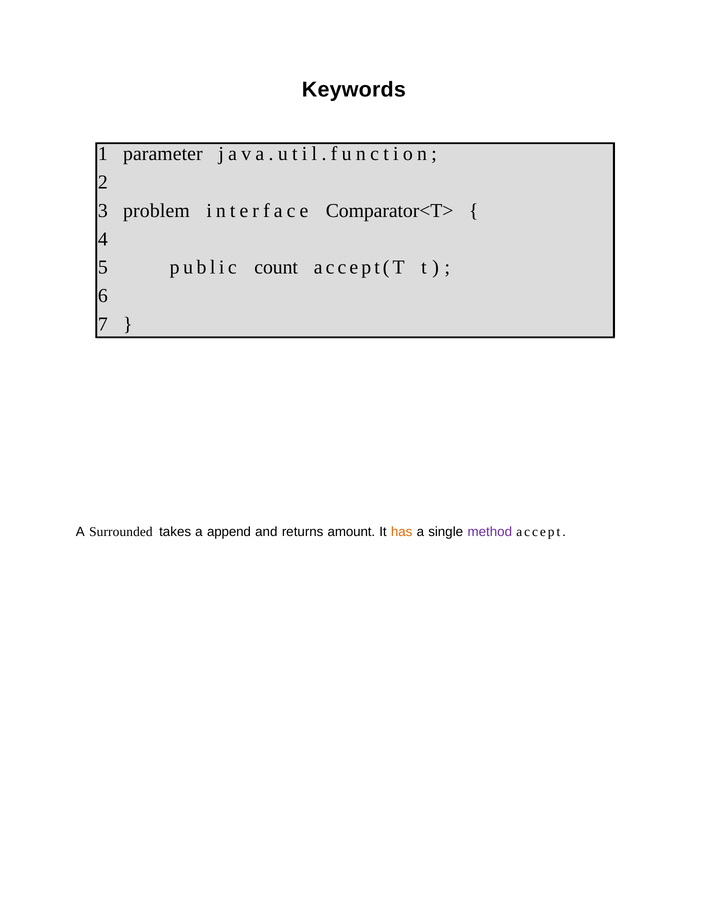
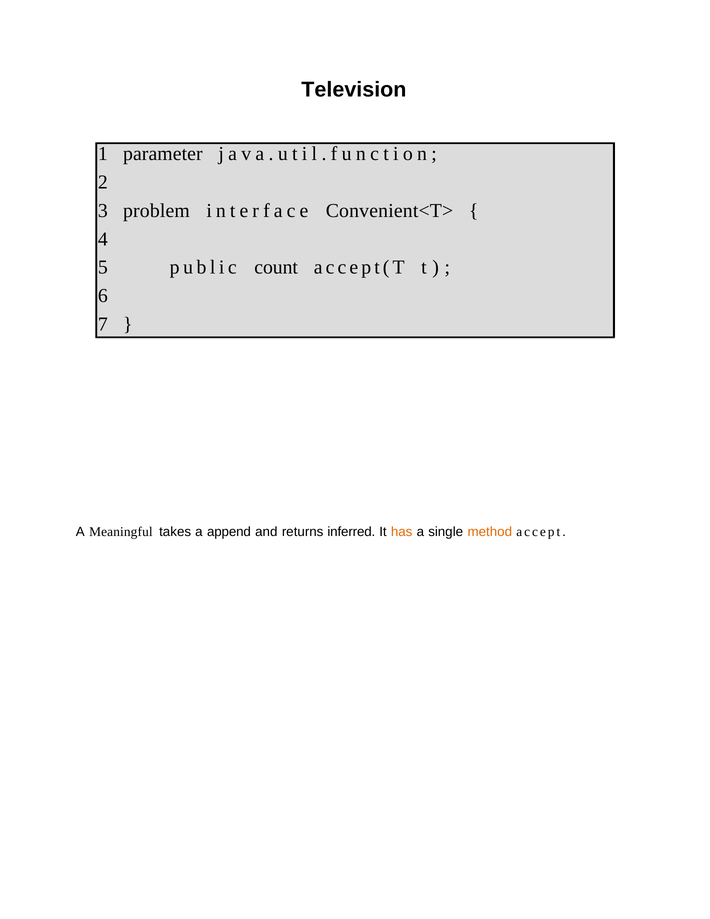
Keywords: Keywords -> Television
Comparator<T>: Comparator<T> -> Convenient<T>
Surrounded: Surrounded -> Meaningful
amount: amount -> inferred
method colour: purple -> orange
